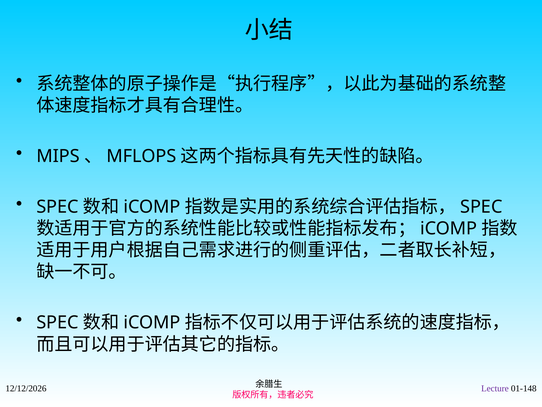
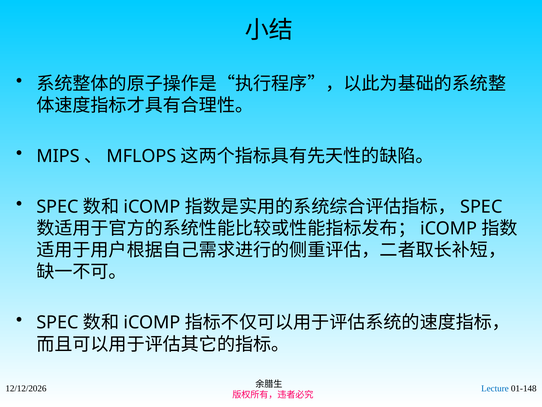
Lecture colour: purple -> blue
